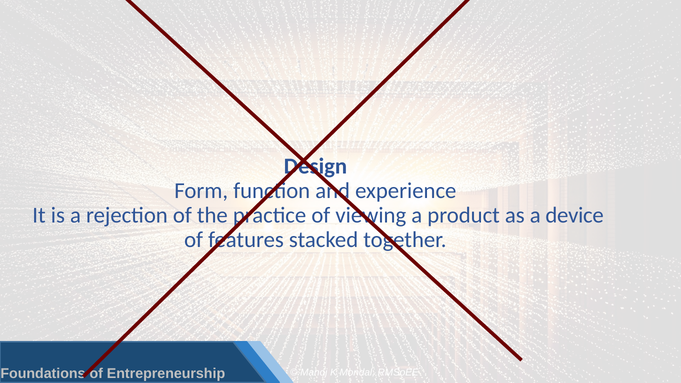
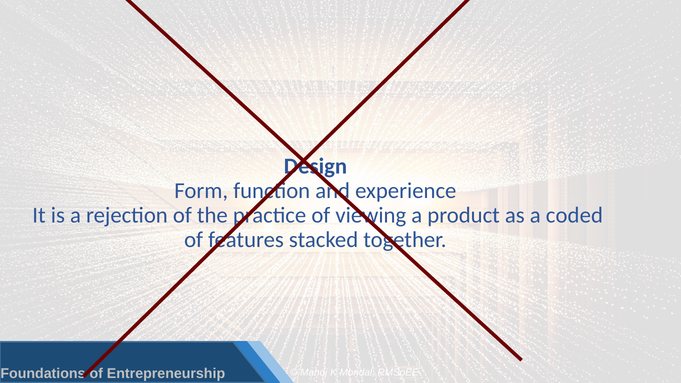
device: device -> coded
